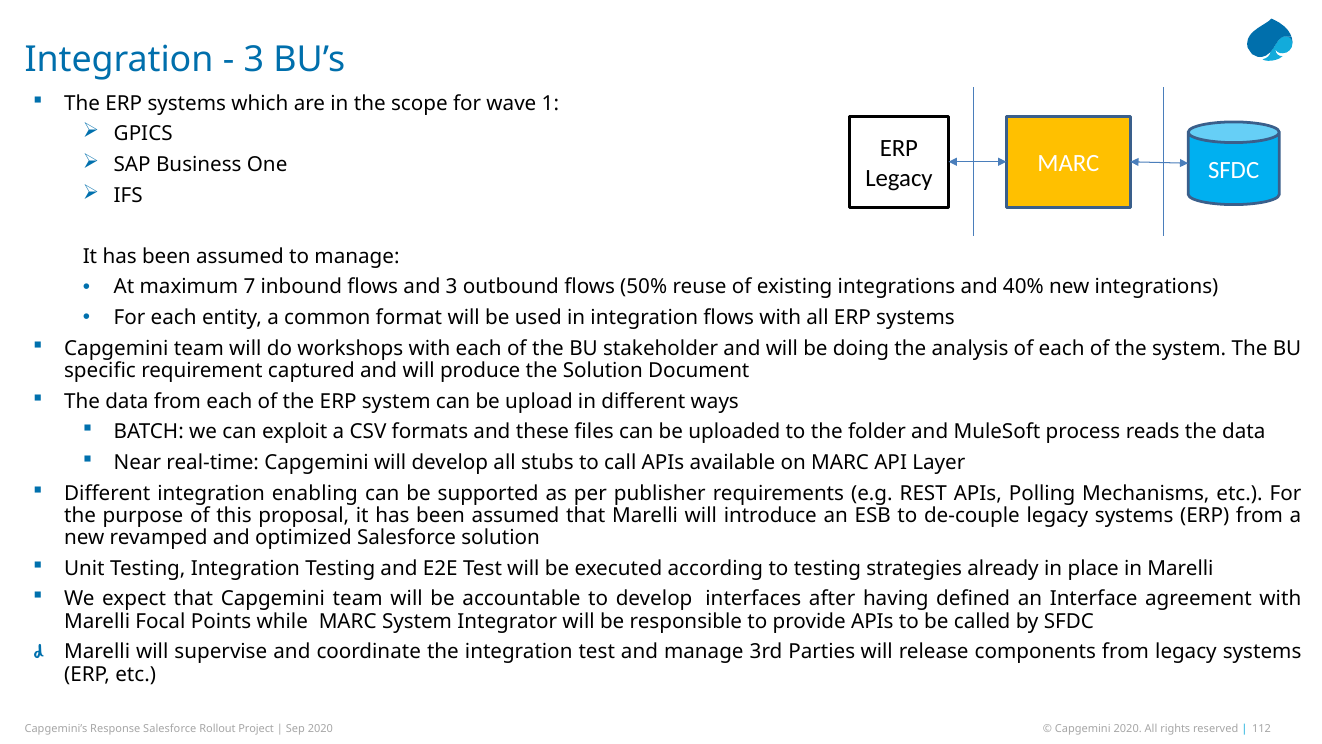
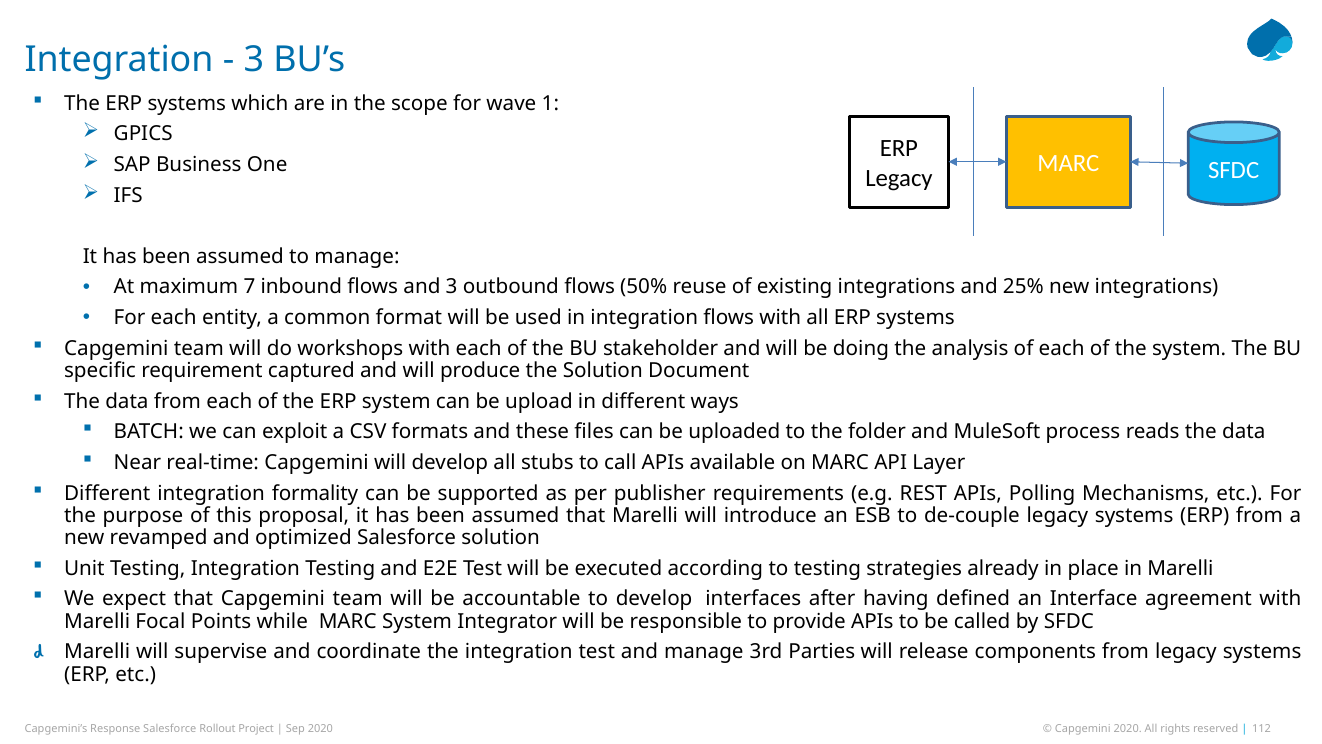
40%: 40% -> 25%
enabling: enabling -> formality
